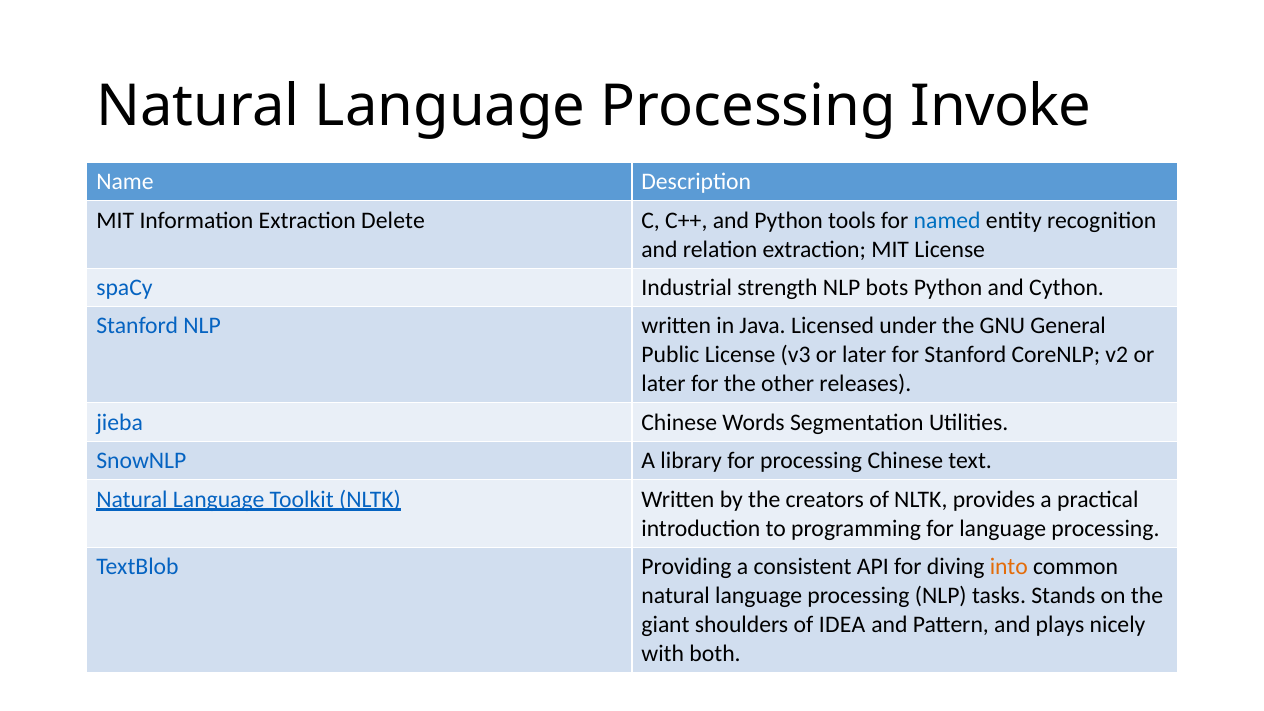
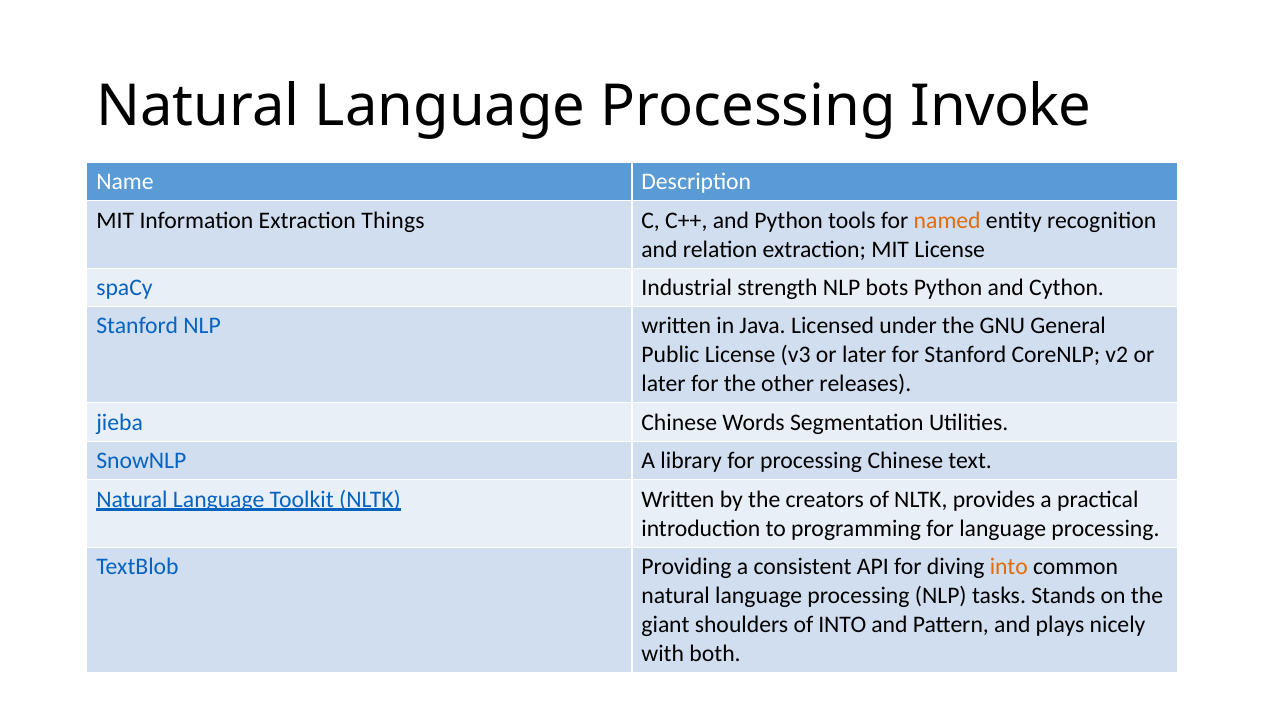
Delete: Delete -> Things
named colour: blue -> orange
of IDEA: IDEA -> INTO
